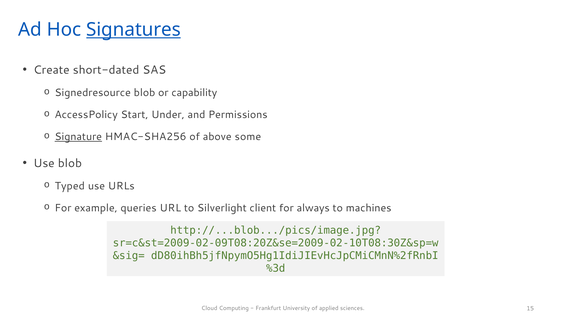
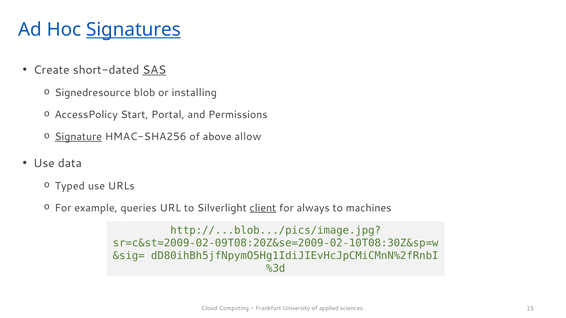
SAS underline: none -> present
capability: capability -> installing
Under: Under -> Portal
some: some -> allow
Use blob: blob -> data
client underline: none -> present
